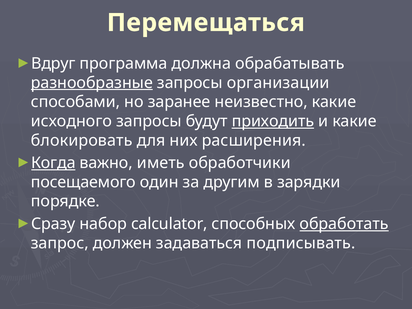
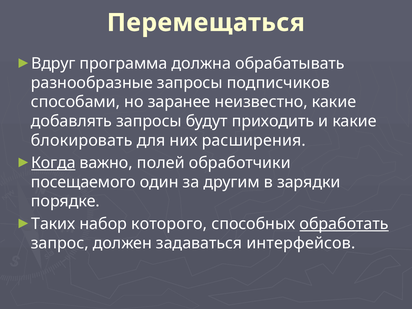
разнообразные underline: present -> none
организации: организации -> подписчиков
исходного: исходного -> добавлять
приходить underline: present -> none
иметь: иметь -> полей
Сразу: Сразу -> Таких
calculator: calculator -> которого
подписывать: подписывать -> интерфейсов
